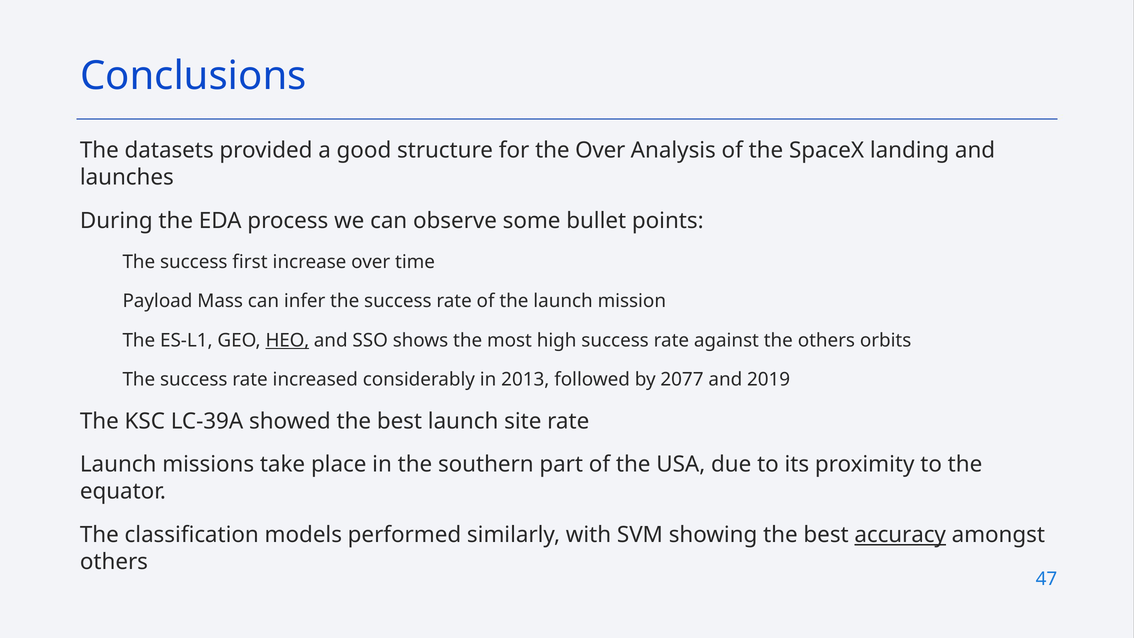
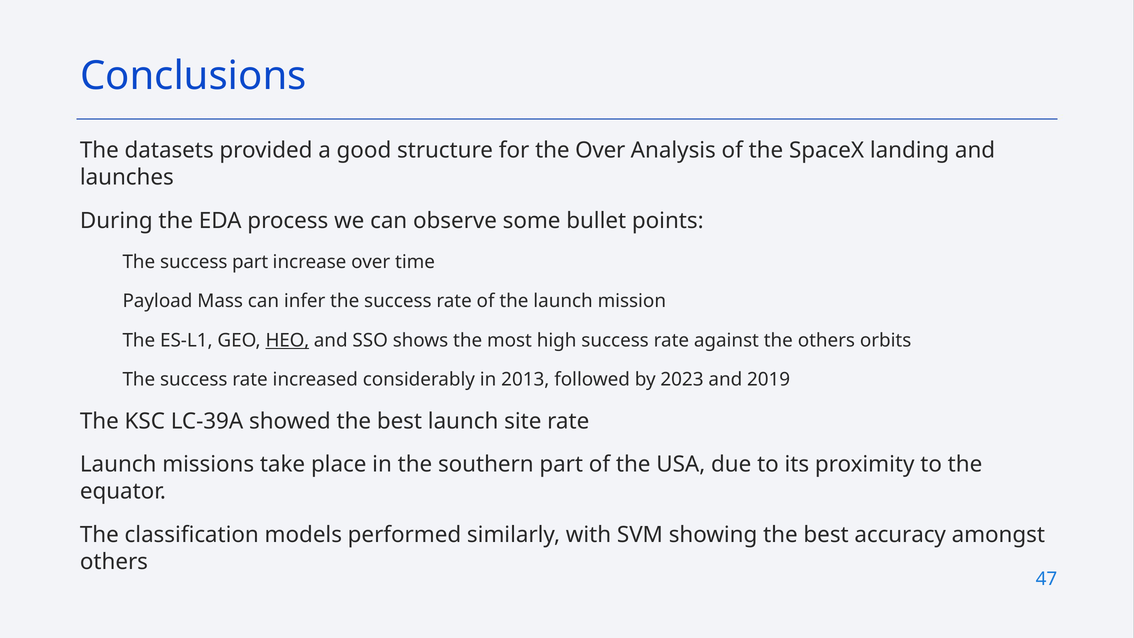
success first: first -> part
2077: 2077 -> 2023
accuracy underline: present -> none
